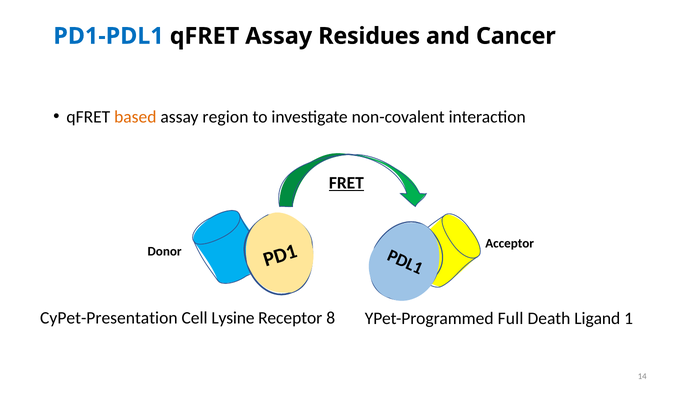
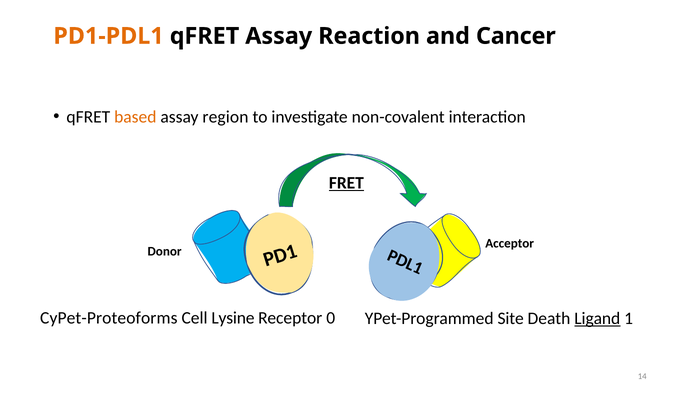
PD1-PDL1 colour: blue -> orange
Residues: Residues -> Reaction
CyPet-Presentation: CyPet-Presentation -> CyPet-Proteoforms
8: 8 -> 0
Full: Full -> Site
Ligand underline: none -> present
